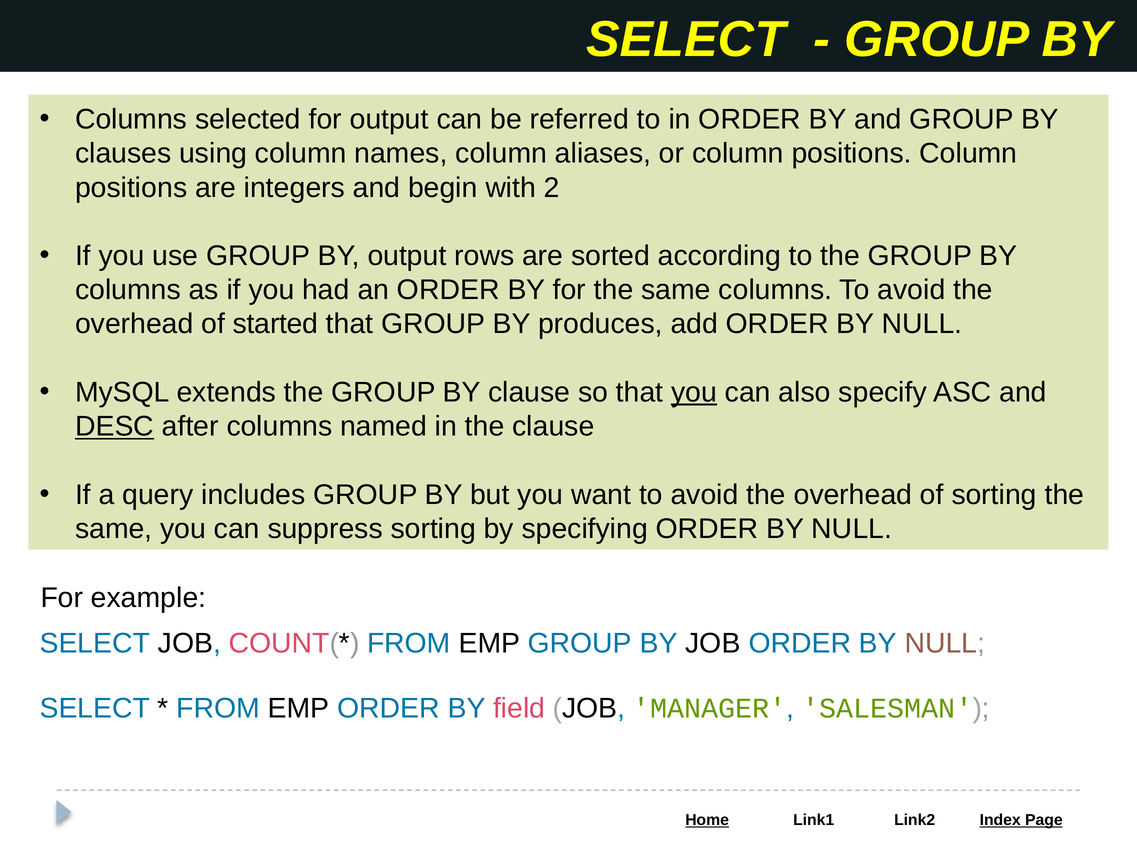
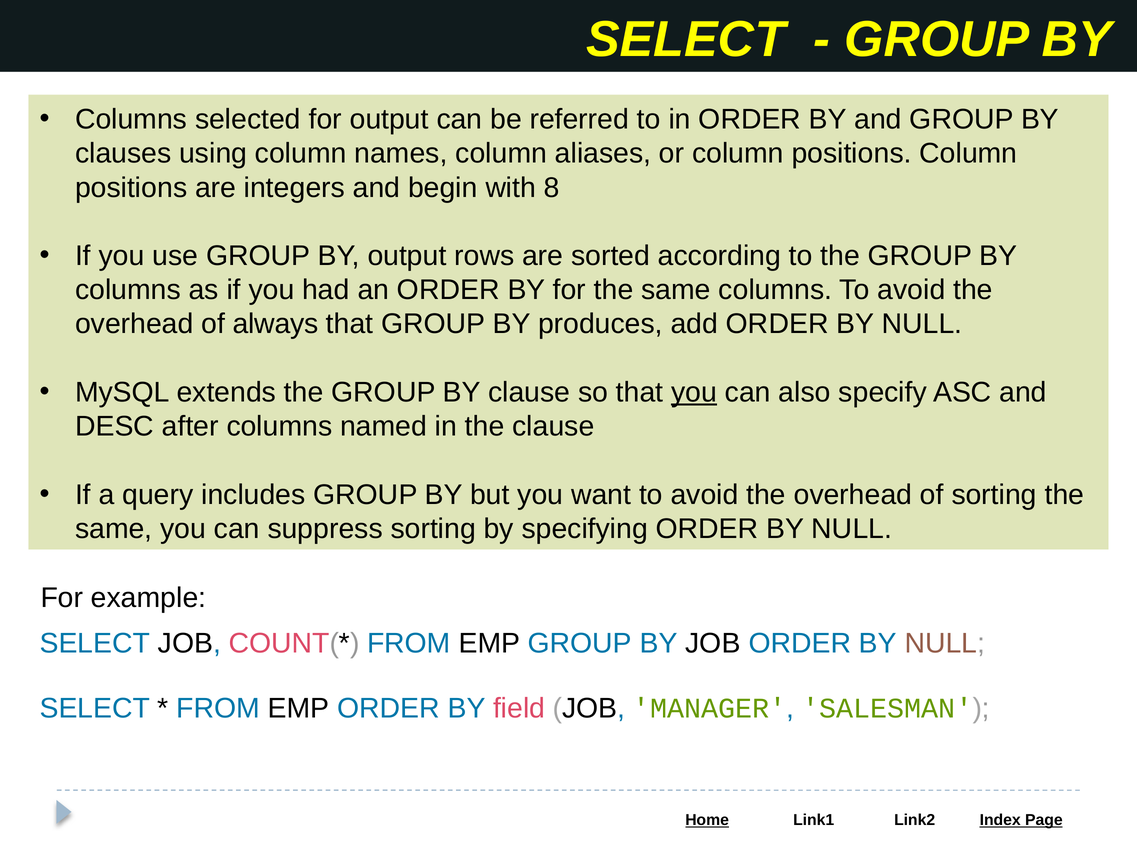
2: 2 -> 8
started: started -> always
DESC underline: present -> none
